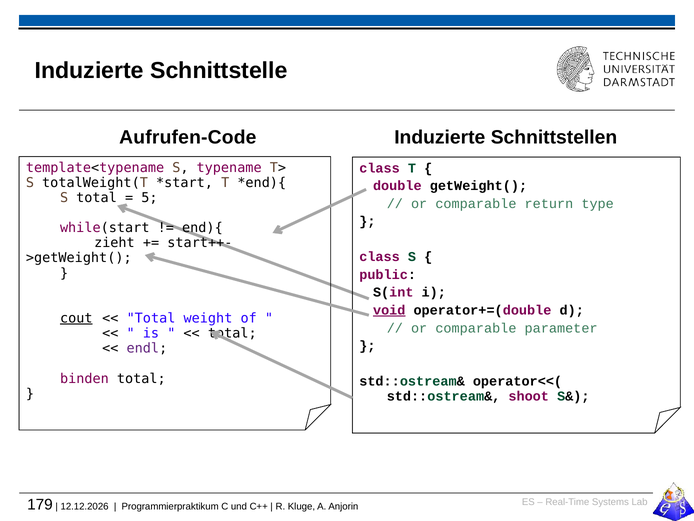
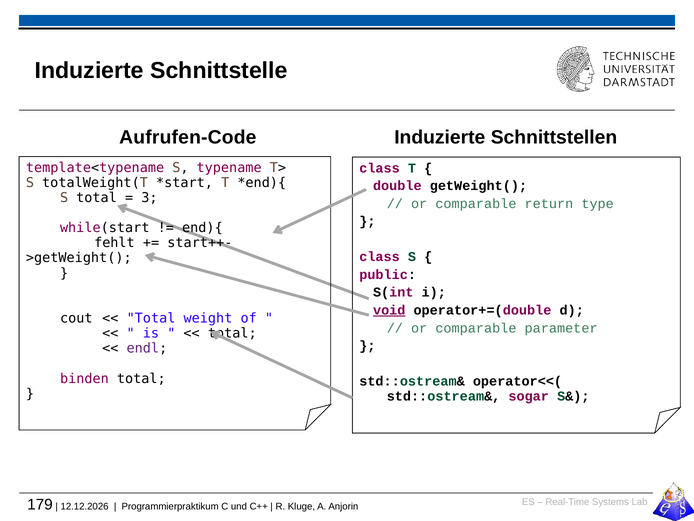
5: 5 -> 3
zieht: zieht -> fehlt
cout underline: present -> none
shoot: shoot -> sogar
